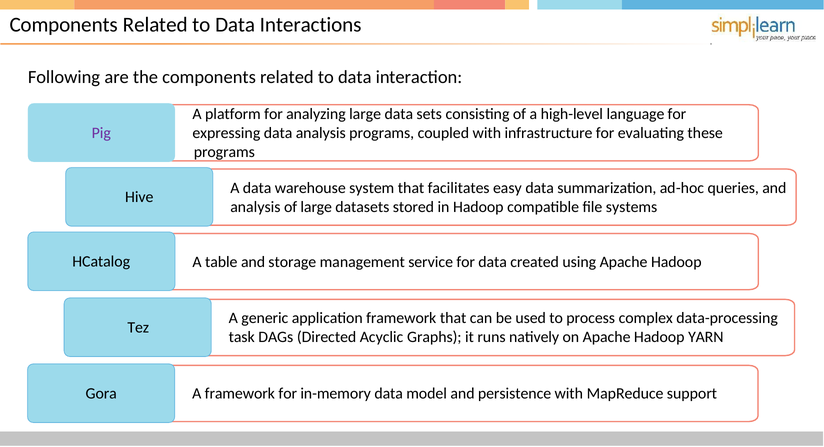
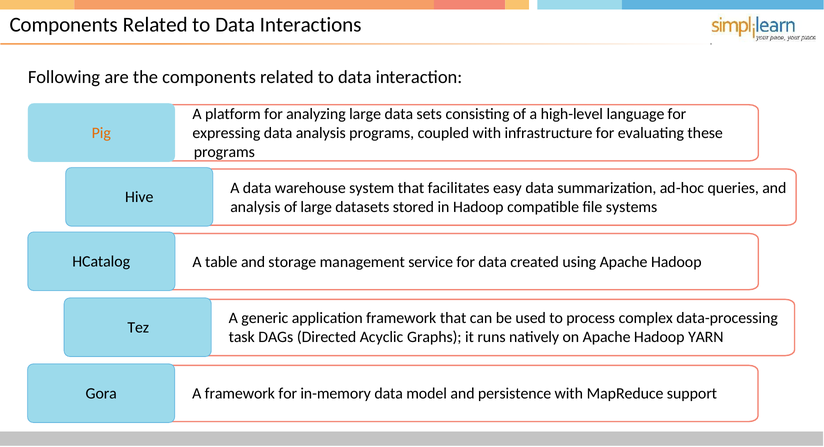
Pig colour: purple -> orange
